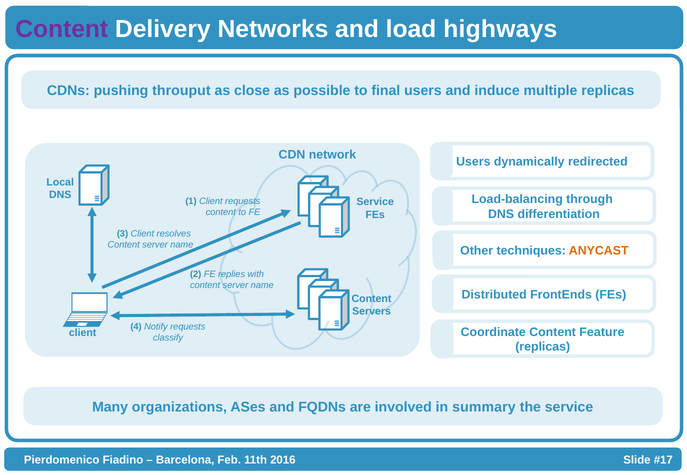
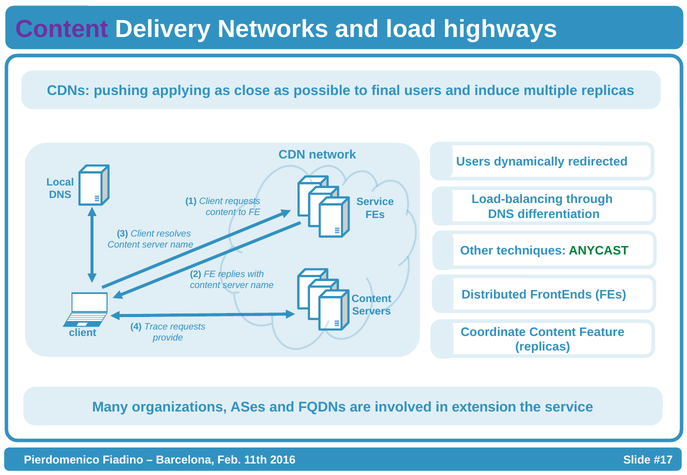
throuput: throuput -> applying
ANYCAST colour: orange -> green
Notify: Notify -> Trace
classify: classify -> provide
summary: summary -> extension
